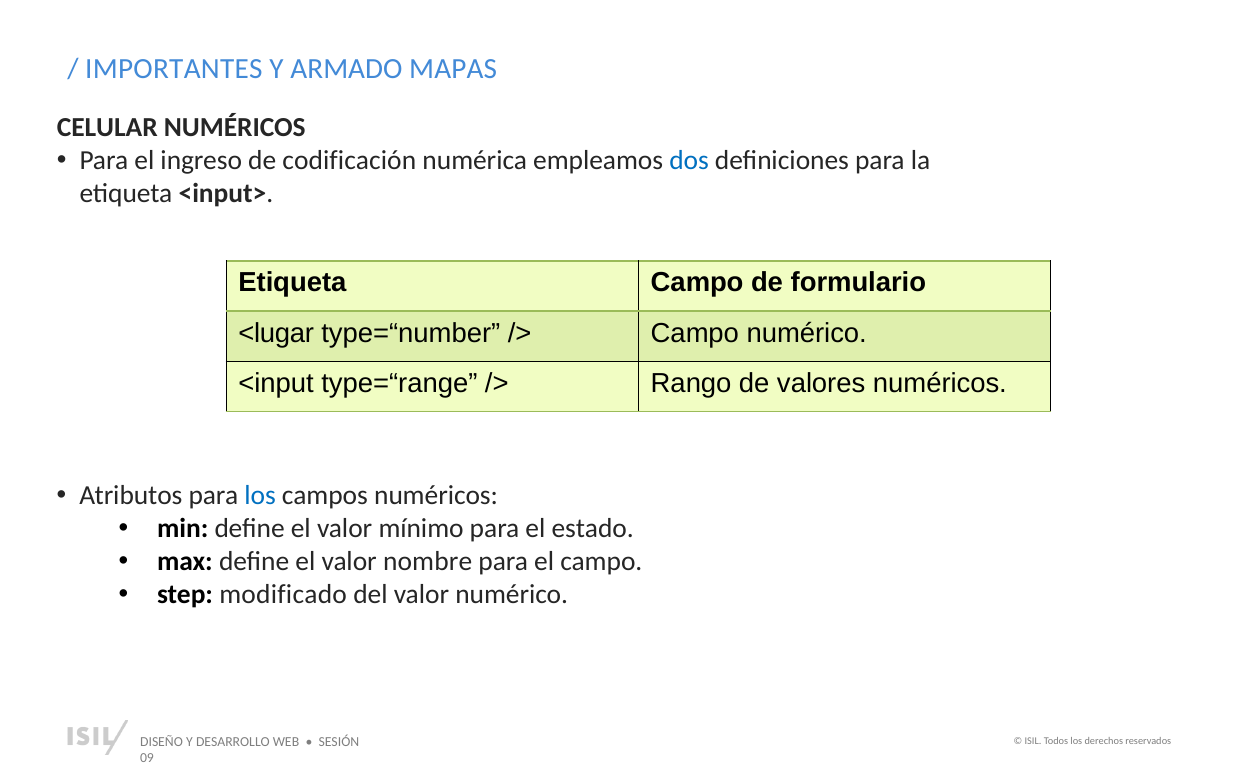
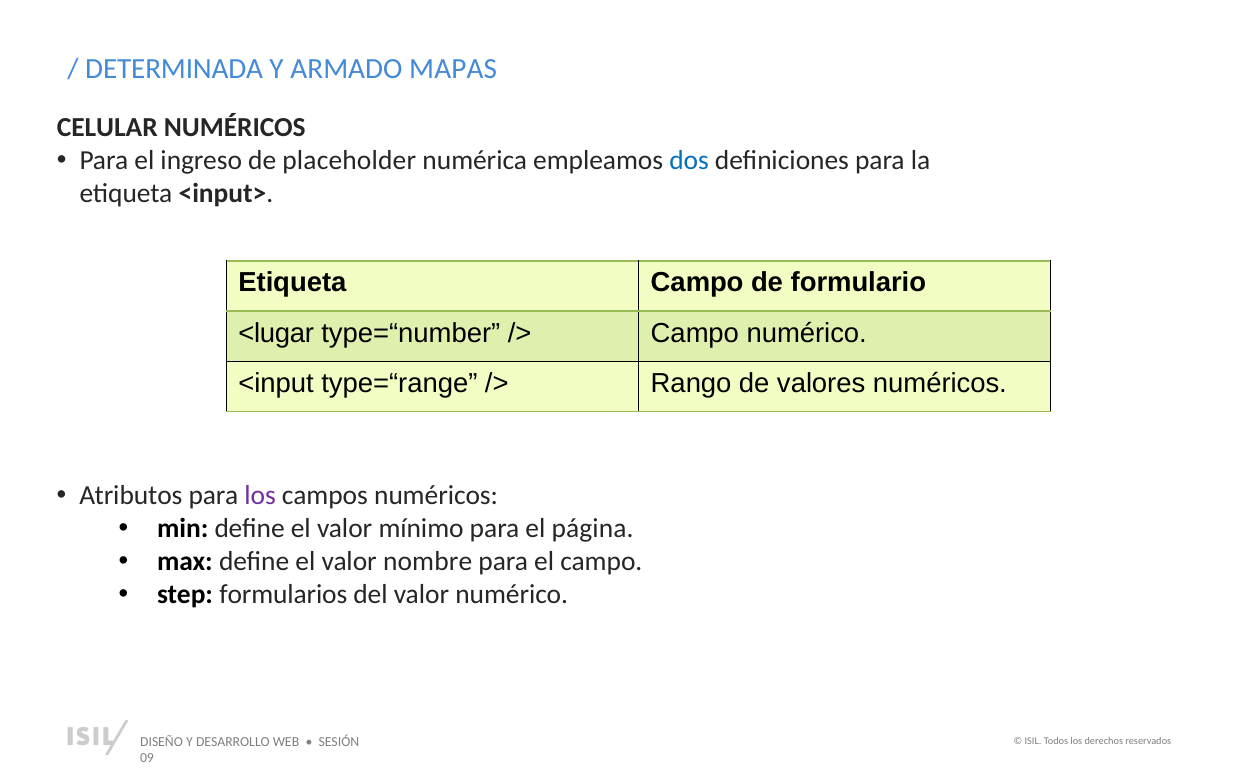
IMPORTANTES: IMPORTANTES -> DETERMINADA
codificación: codificación -> placeholder
los at (260, 496) colour: blue -> purple
estado: estado -> página
modificado: modificado -> formularios
